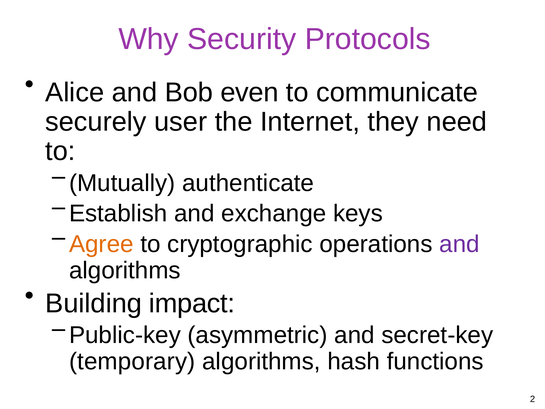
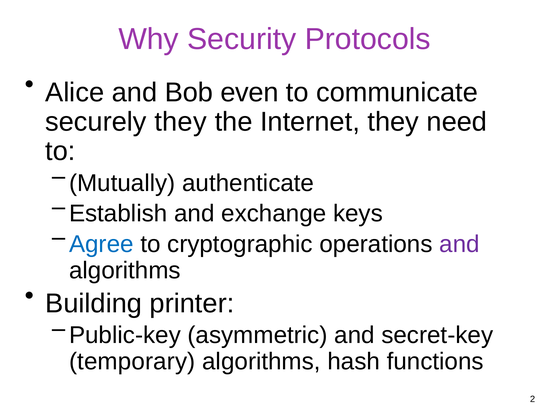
securely user: user -> they
Agree colour: orange -> blue
impact: impact -> printer
